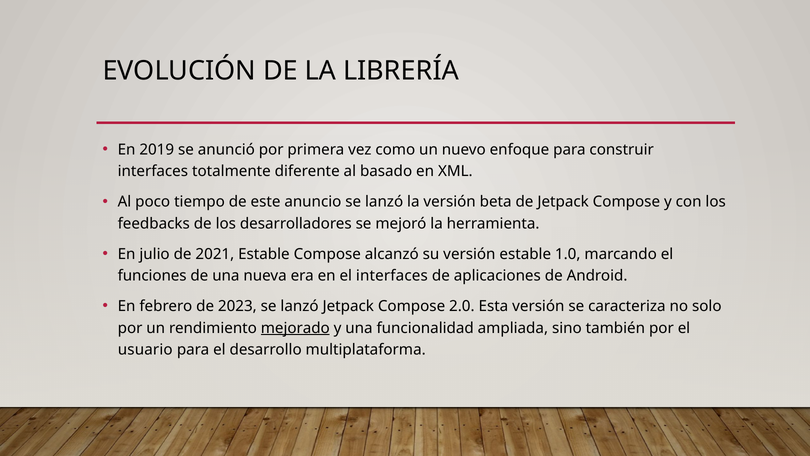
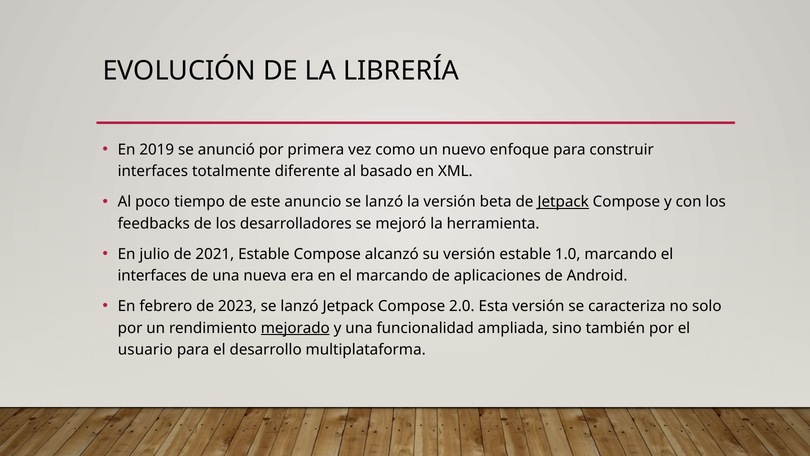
Jetpack at (563, 202) underline: none -> present
funciones at (152, 276): funciones -> interfaces
el interfaces: interfaces -> marcando
